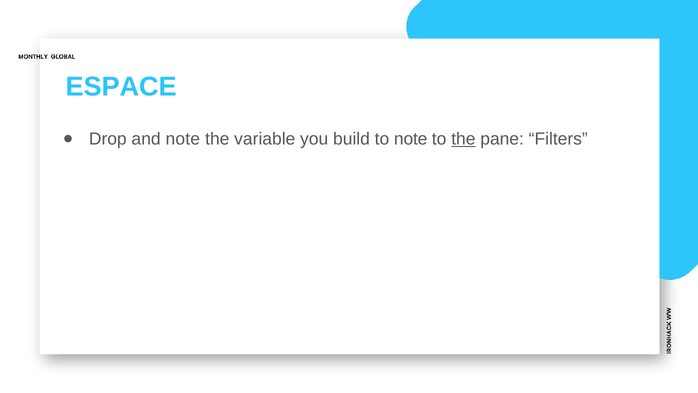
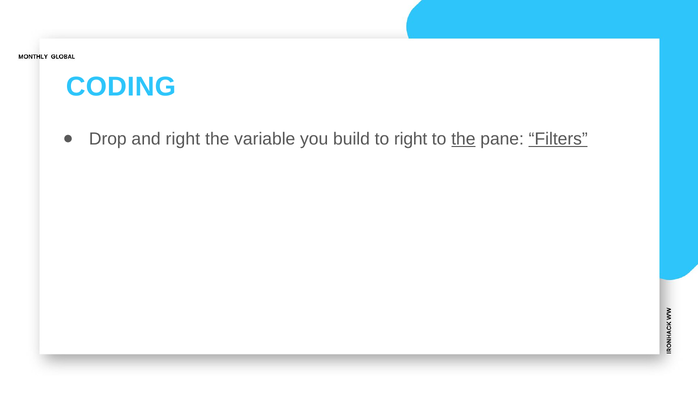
ESPACE: ESPACE -> CODING
and note: note -> right
to note: note -> right
Filters underline: none -> present
